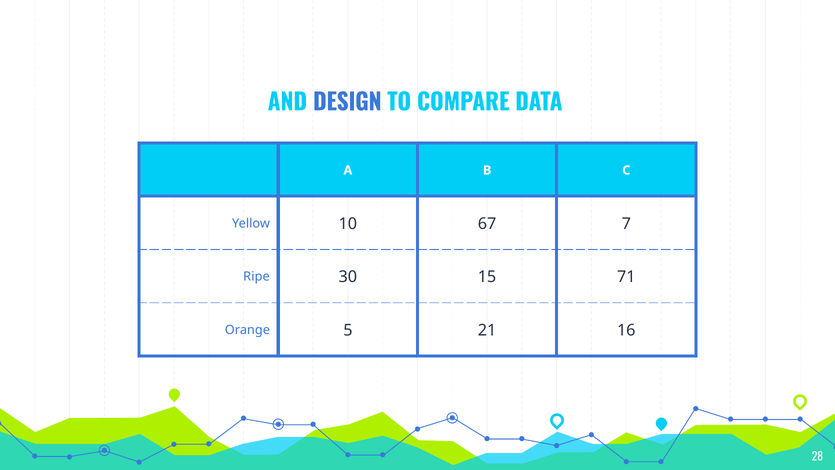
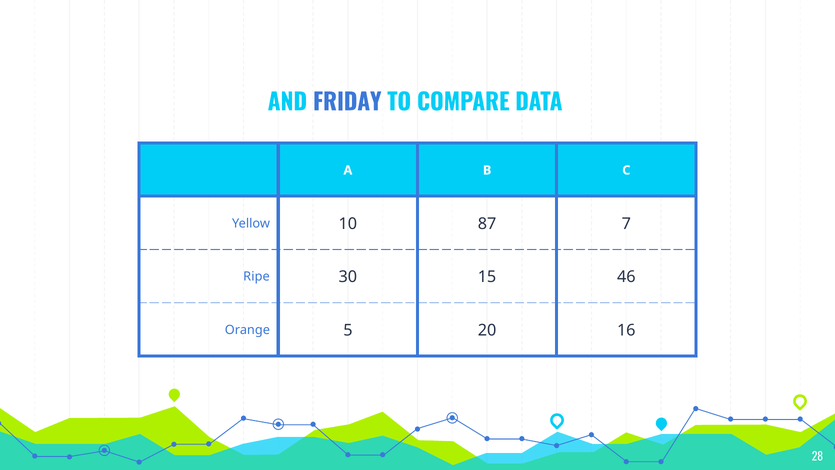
DESIGN: DESIGN -> FRIDAY
67: 67 -> 87
71: 71 -> 46
21: 21 -> 20
